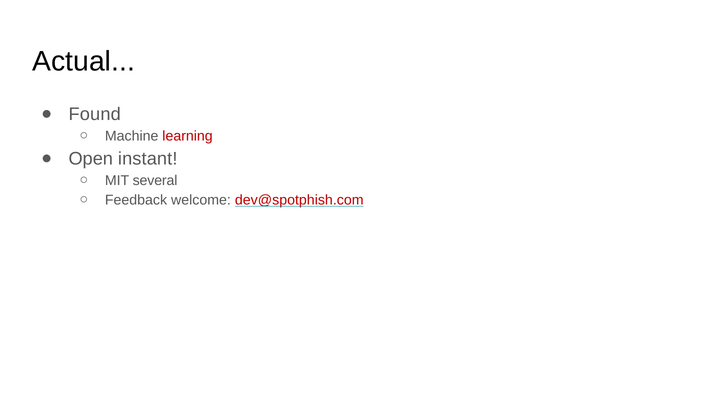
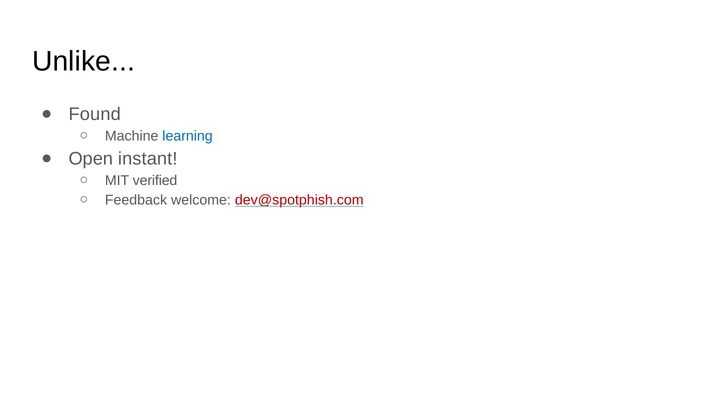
Actual: Actual -> Unlike
learning colour: red -> blue
several: several -> verified
